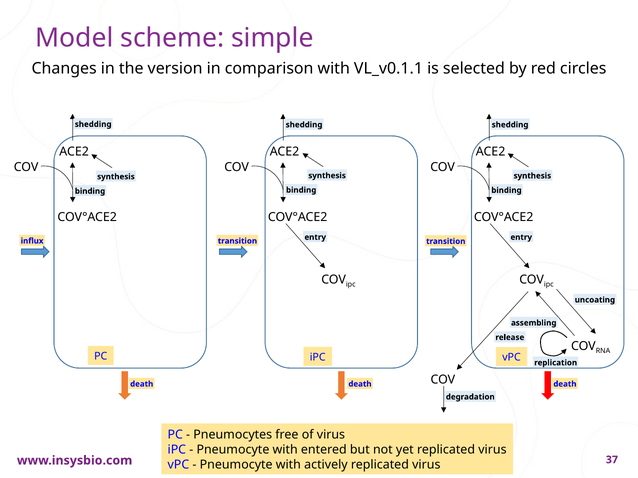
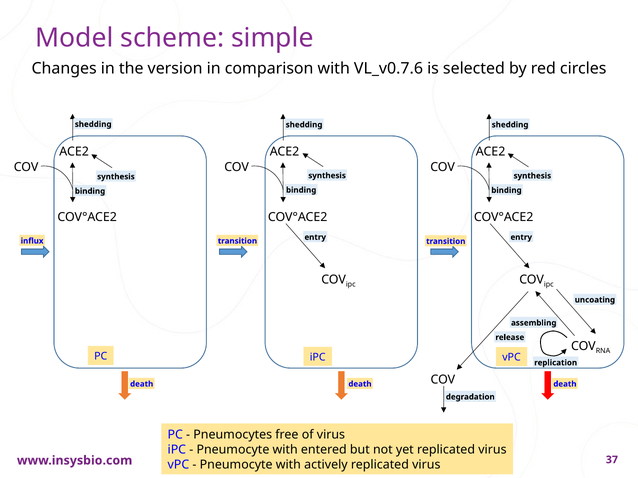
VL_v0.1.1: VL_v0.1.1 -> VL_v0.7.6
